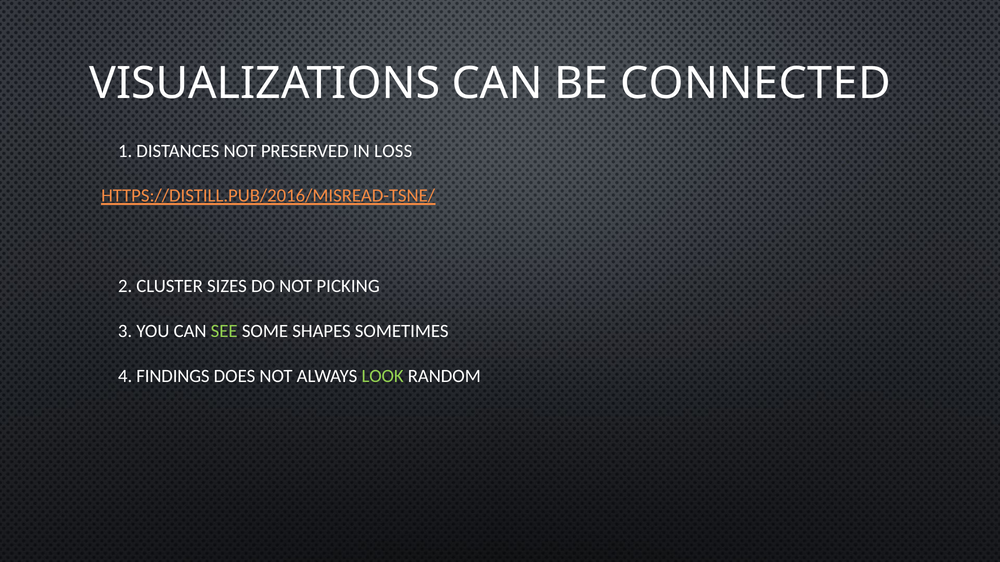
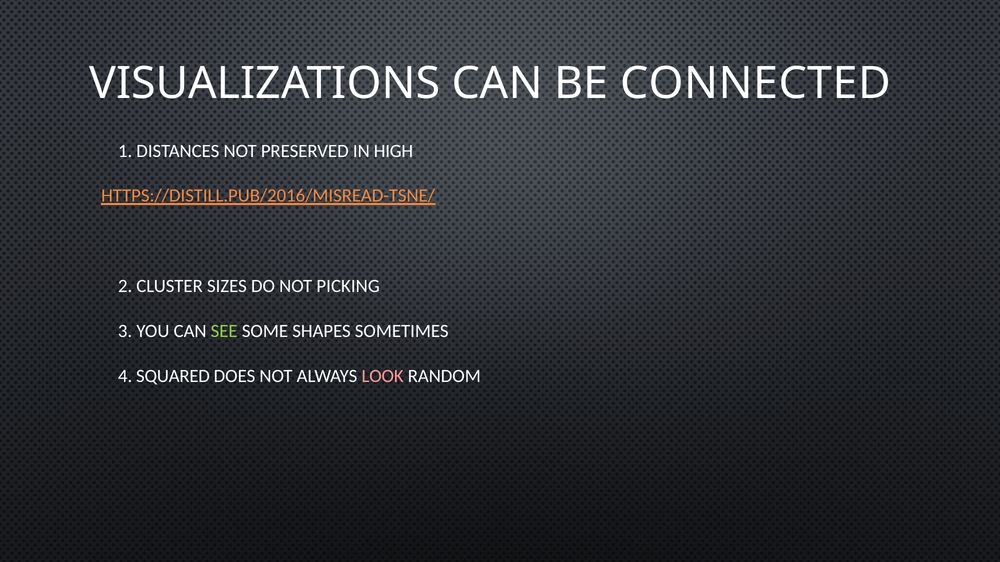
LOSS: LOSS -> HIGH
FINDINGS: FINDINGS -> SQUARED
LOOK colour: light green -> pink
